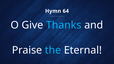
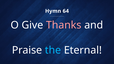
Thanks colour: light blue -> pink
